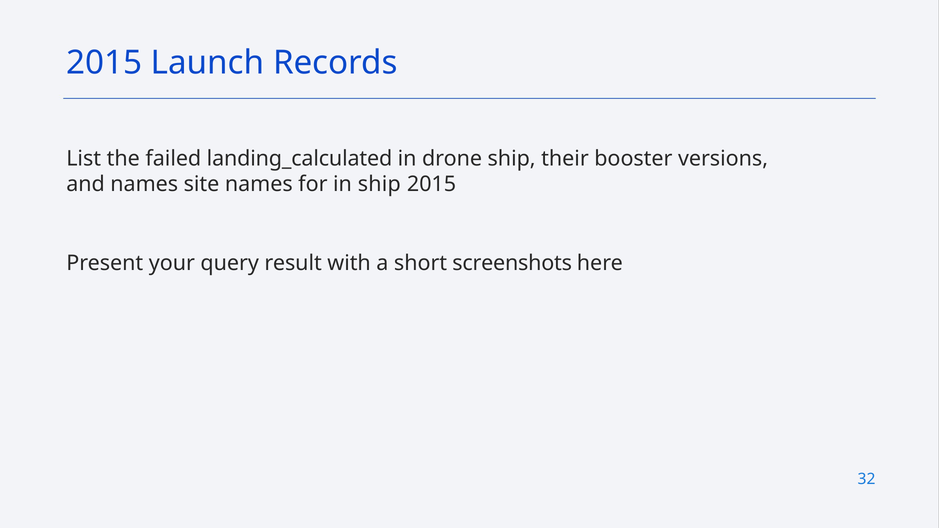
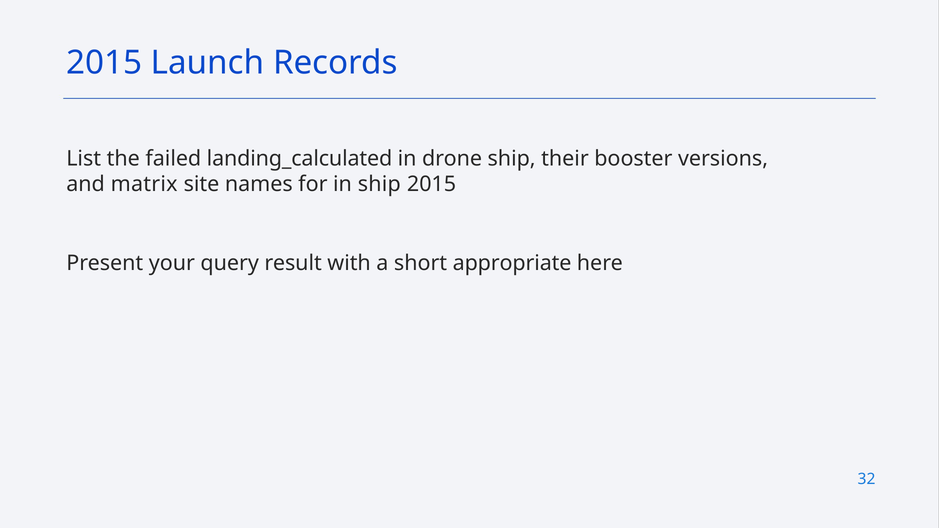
and names: names -> matrix
screenshots: screenshots -> appropriate
